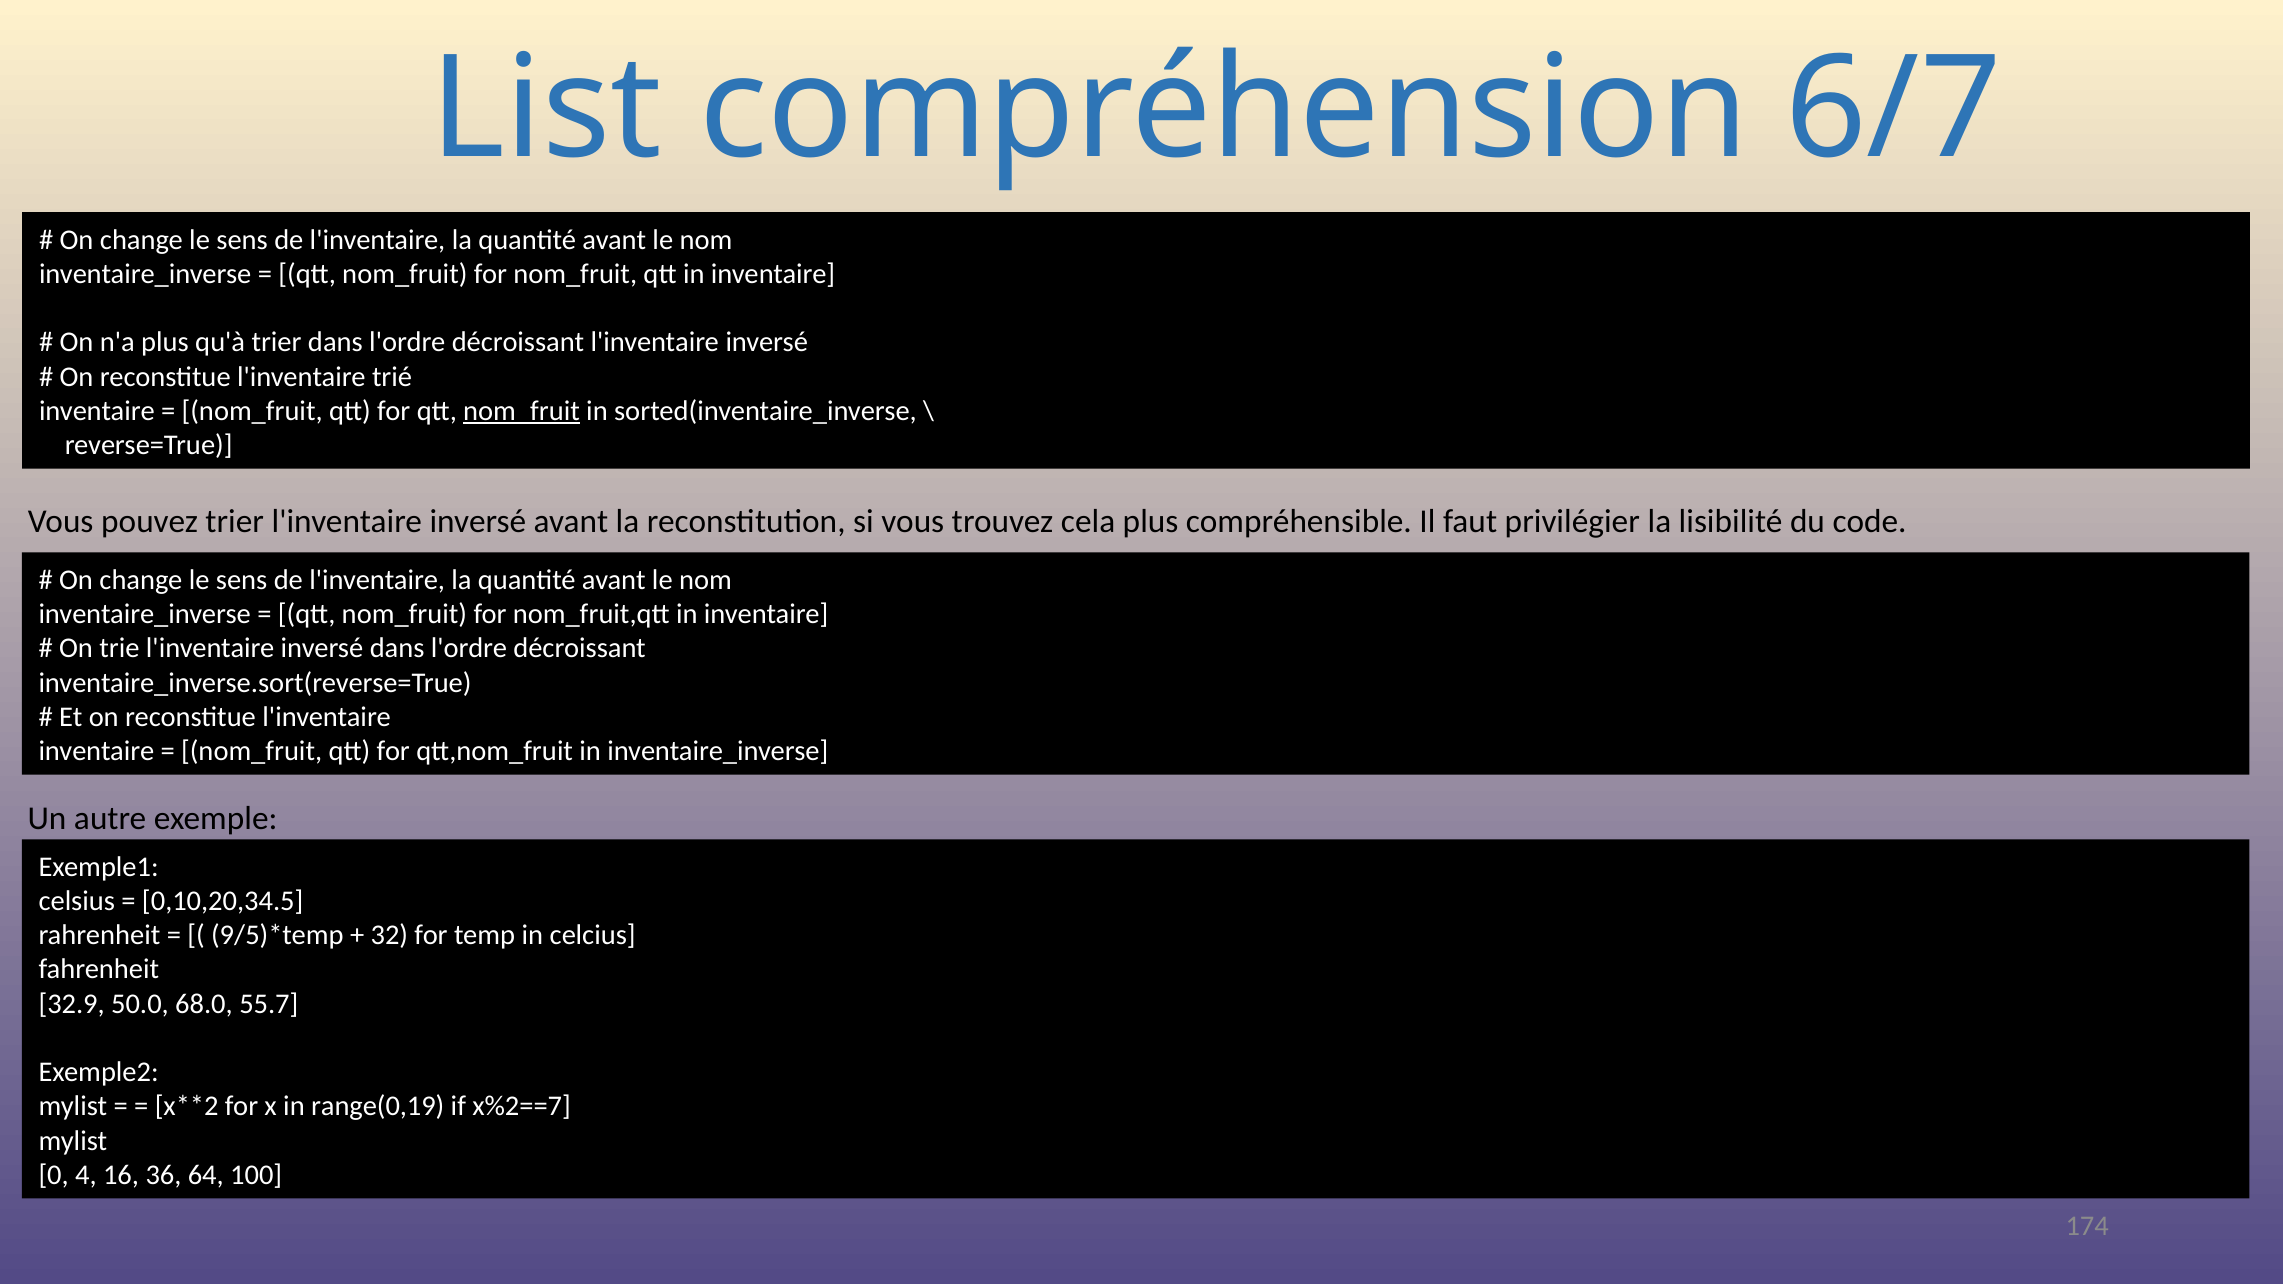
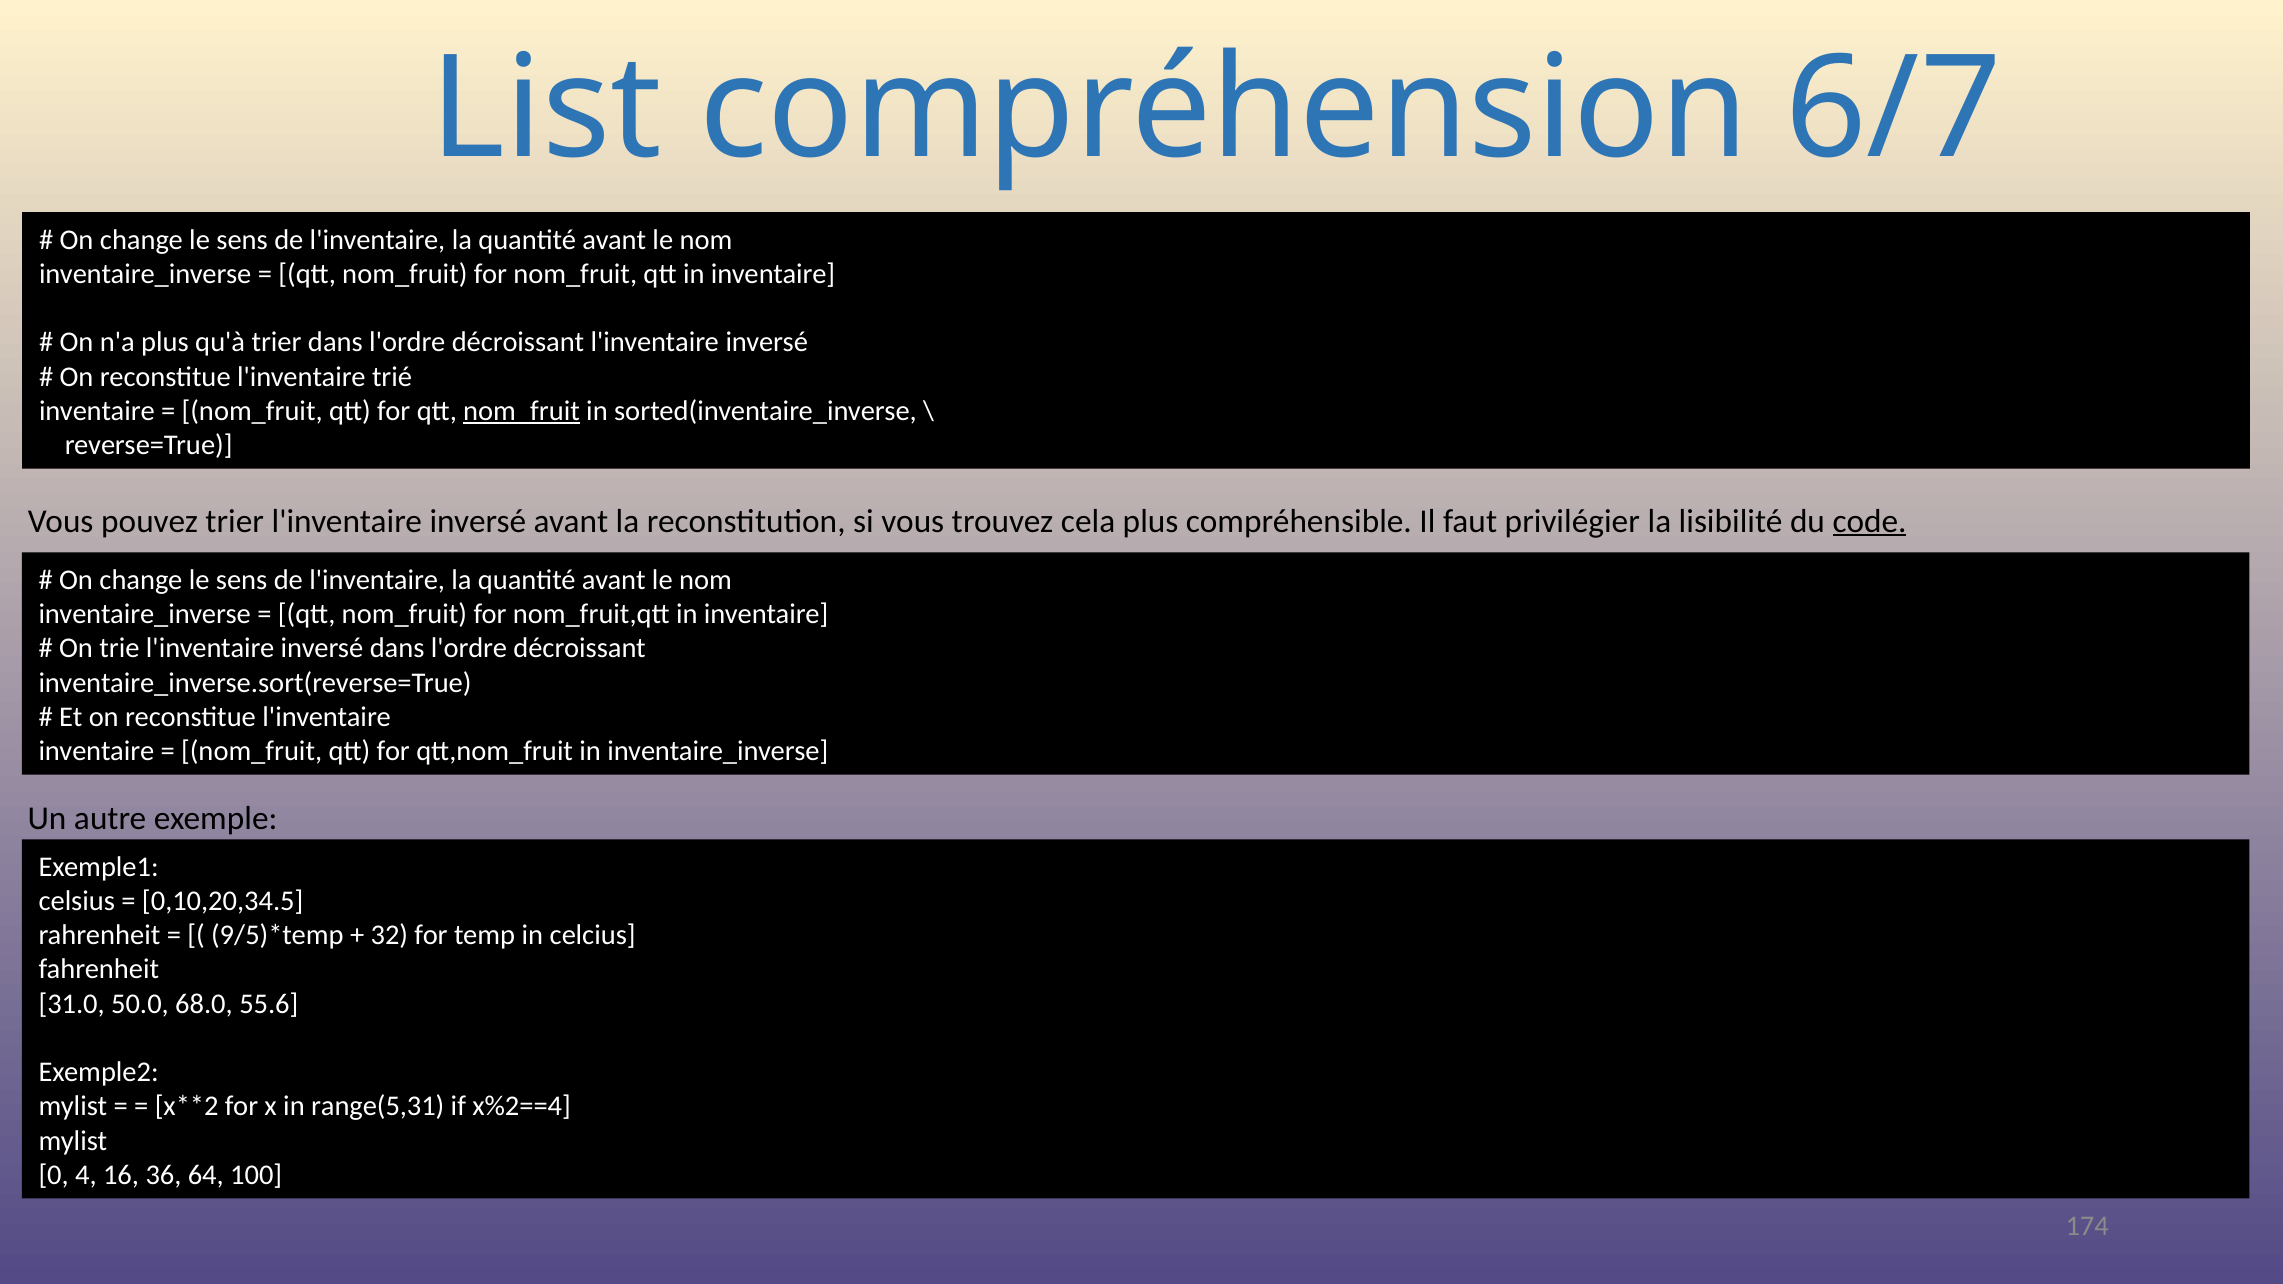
code underline: none -> present
32.9: 32.9 -> 31.0
55.7: 55.7 -> 55.6
range(0,19: range(0,19 -> range(5,31
x%2==7: x%2==7 -> x%2==4
